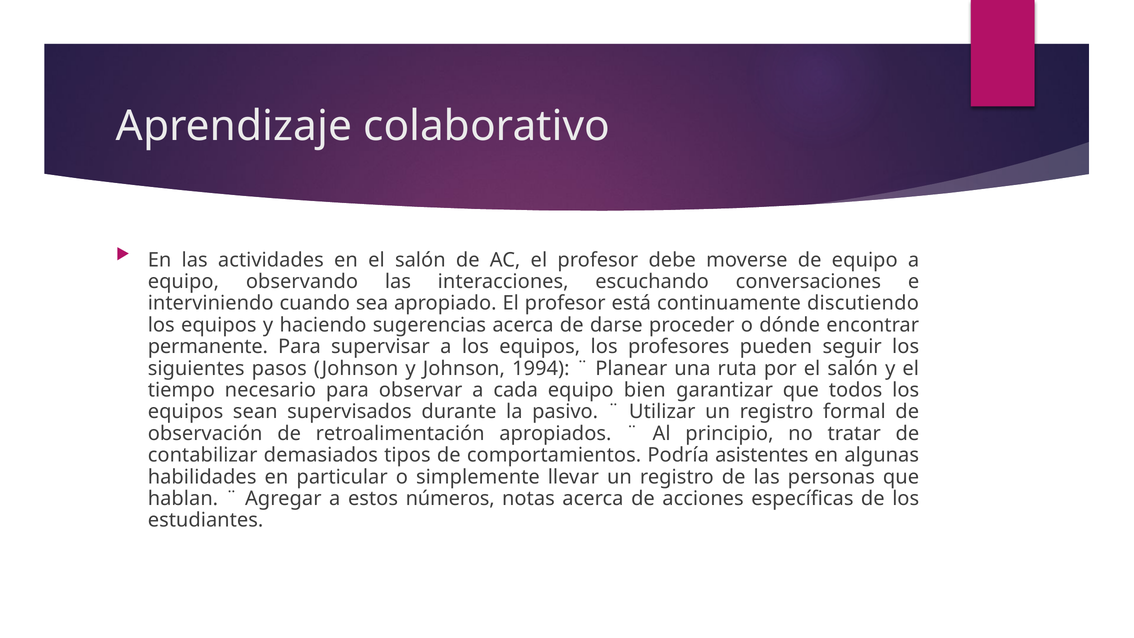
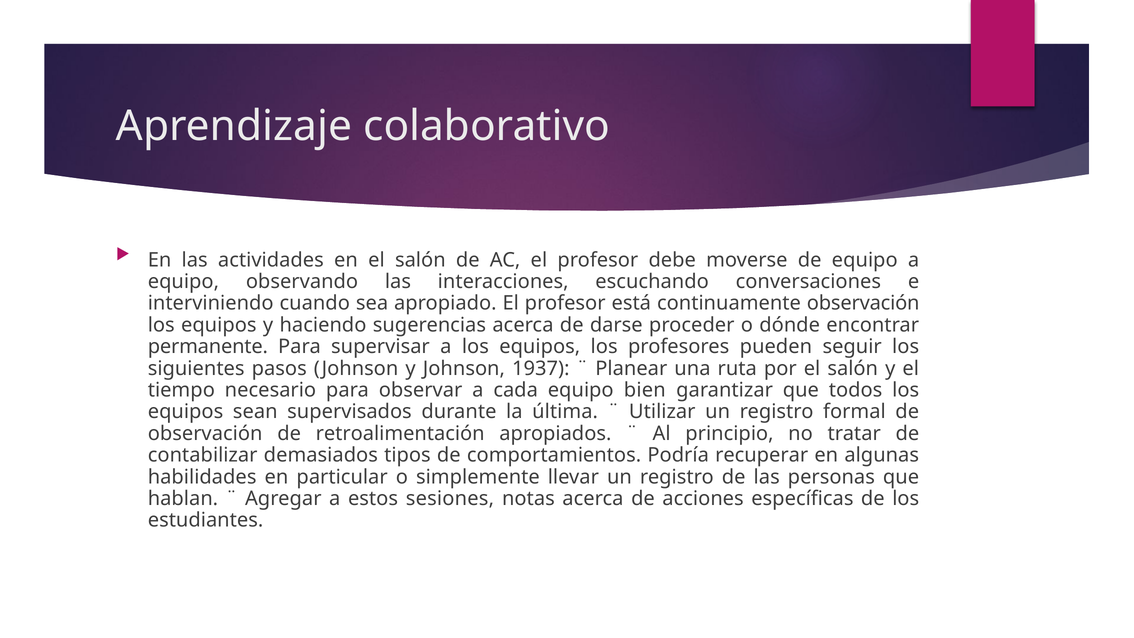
continuamente discutiendo: discutiendo -> observación
1994: 1994 -> 1937
pasivo: pasivo -> última
asistentes: asistentes -> recuperar
números: números -> sesiones
